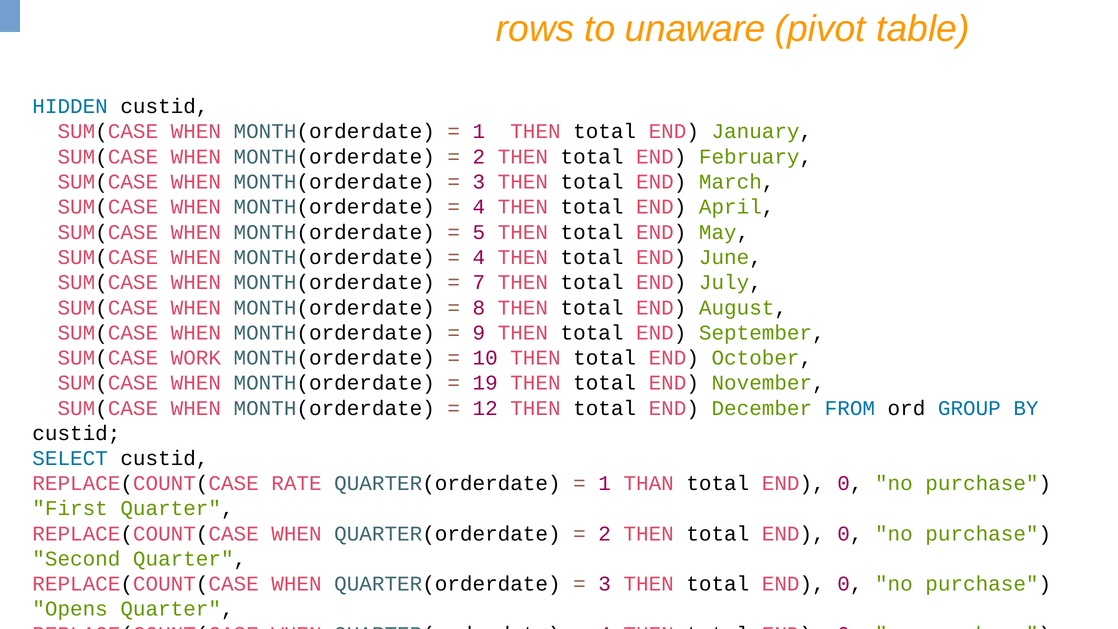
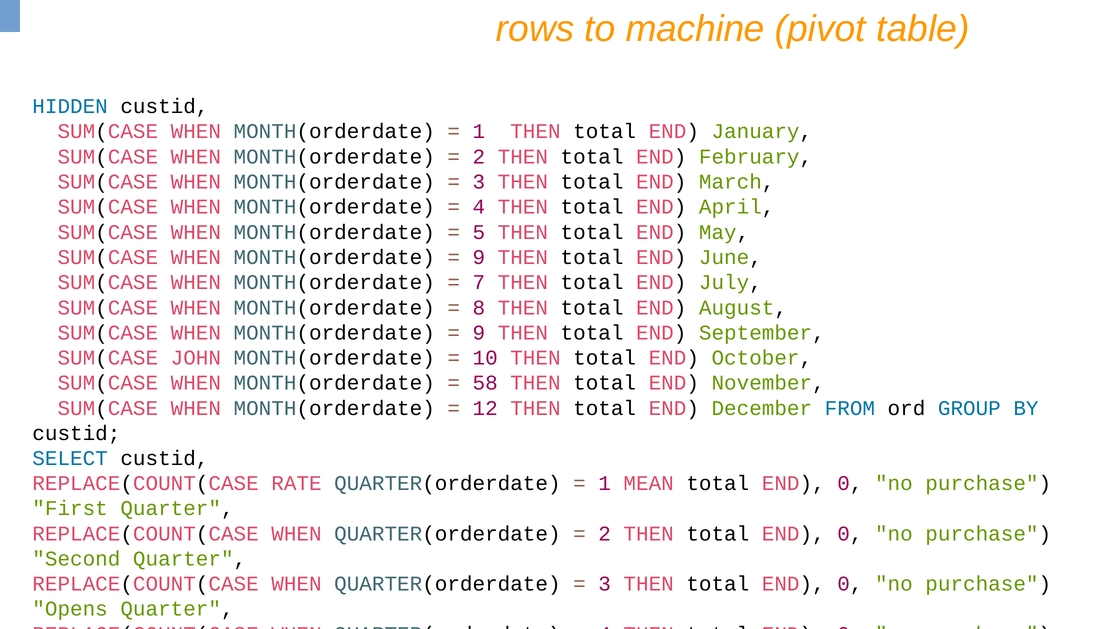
unaware: unaware -> machine
4 at (479, 257): 4 -> 9
WORK: WORK -> JOHN
19: 19 -> 58
THAN: THAN -> MEAN
